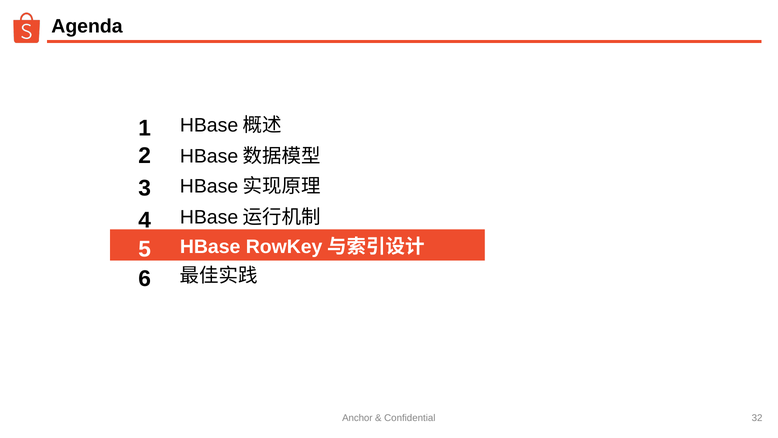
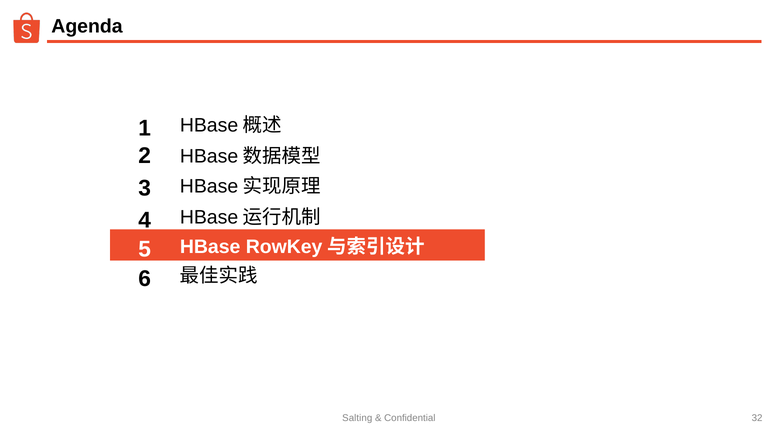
Anchor: Anchor -> Salting
